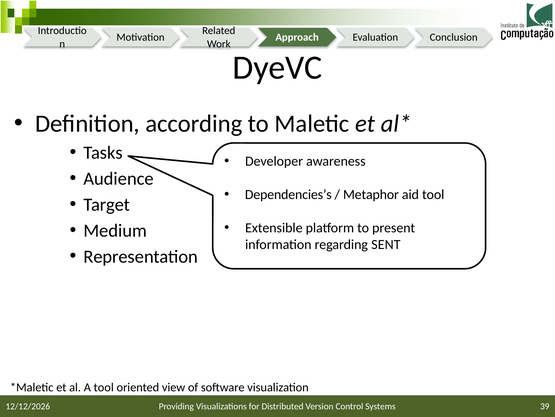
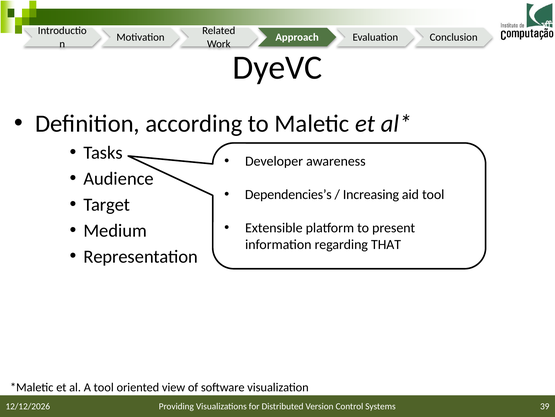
Metaphor: Metaphor -> Increasing
SENT: SENT -> THAT
